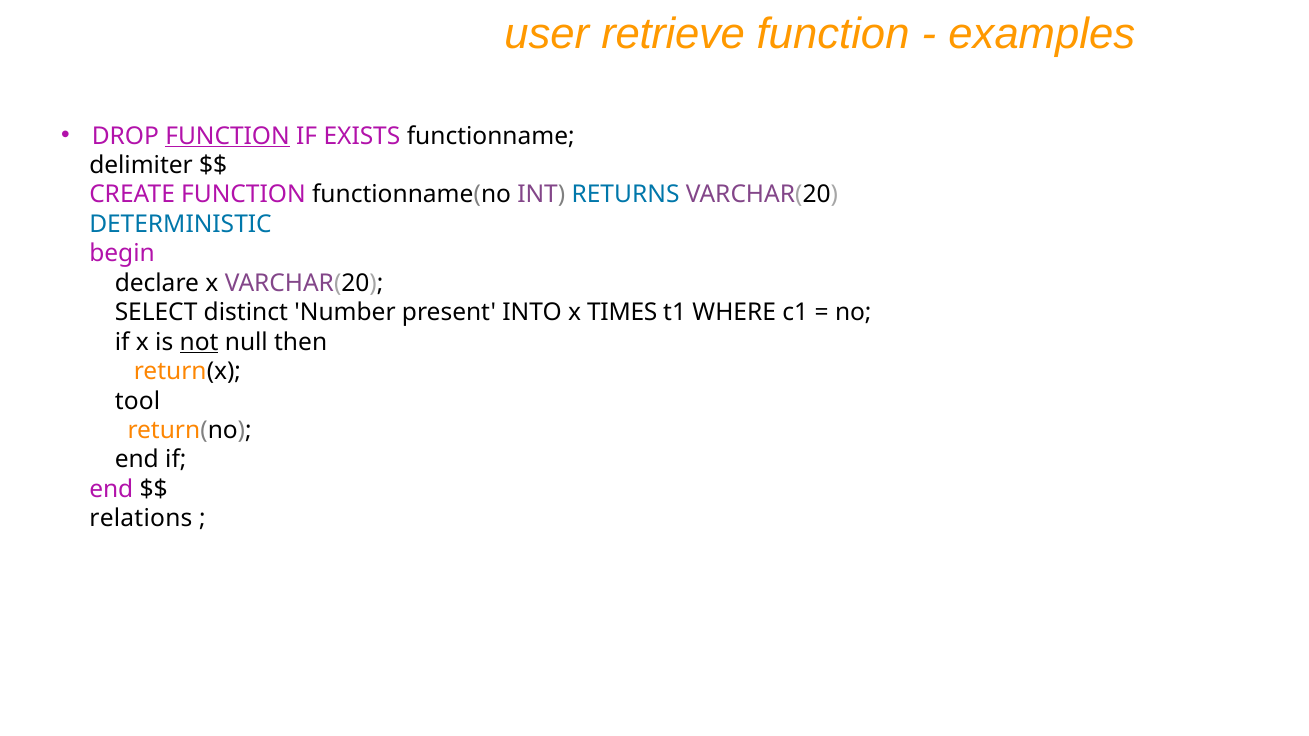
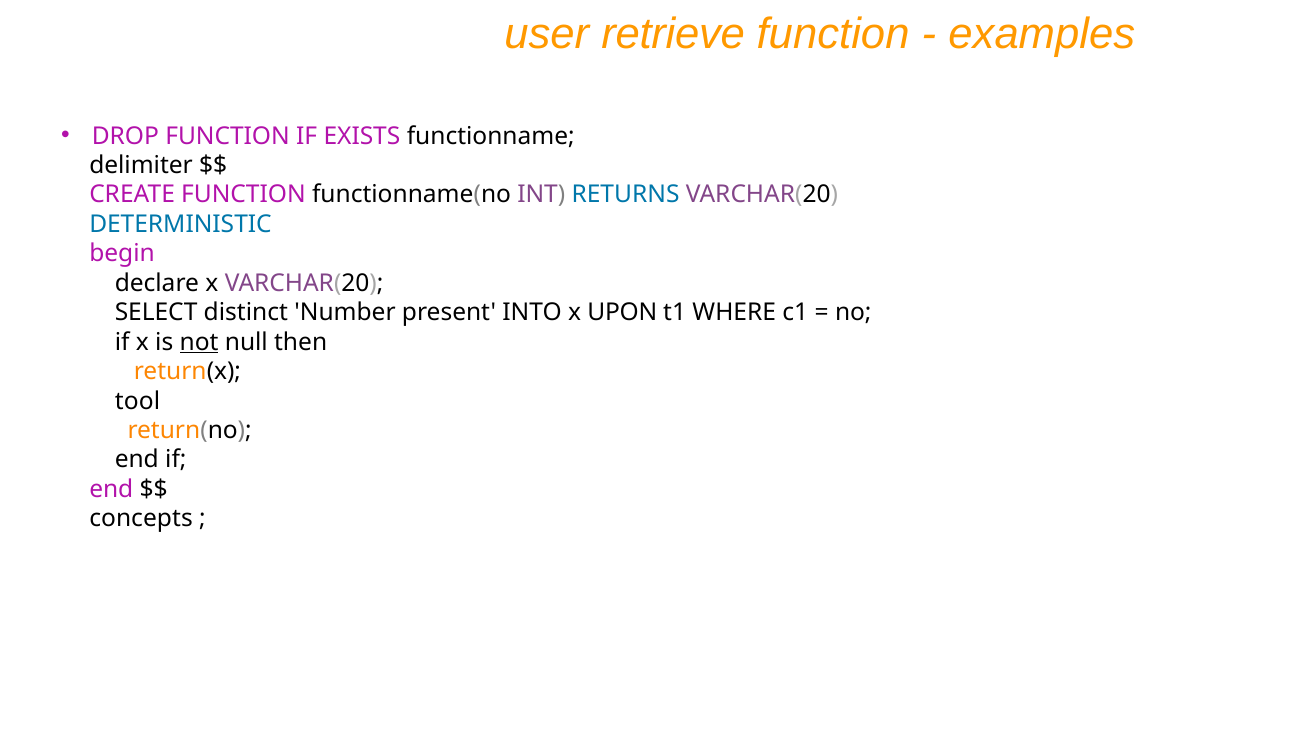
FUNCTION at (228, 136) underline: present -> none
TIMES: TIMES -> UPON
relations: relations -> concepts
